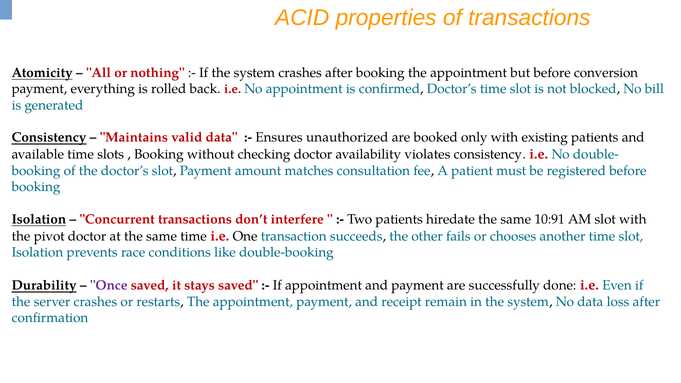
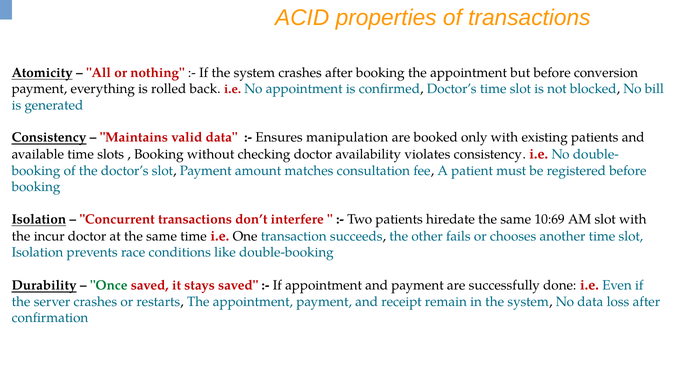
unauthorized: unauthorized -> manipulation
10:91: 10:91 -> 10:69
pivot: pivot -> incur
Once colour: purple -> green
